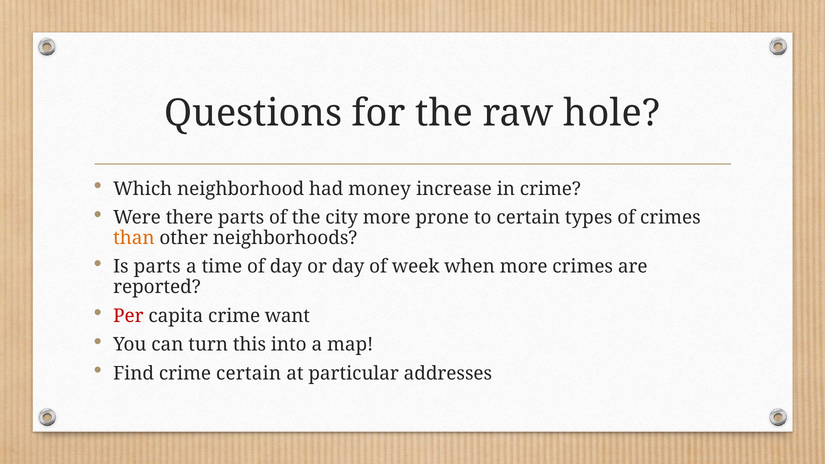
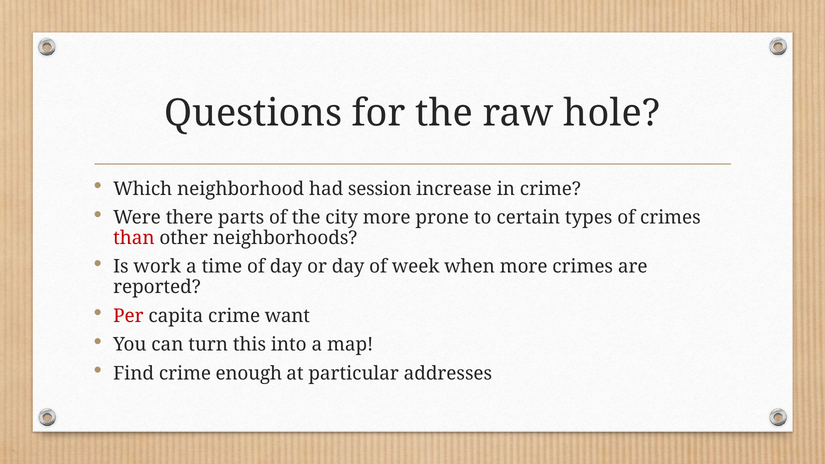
money: money -> session
than colour: orange -> red
Is parts: parts -> work
crime certain: certain -> enough
